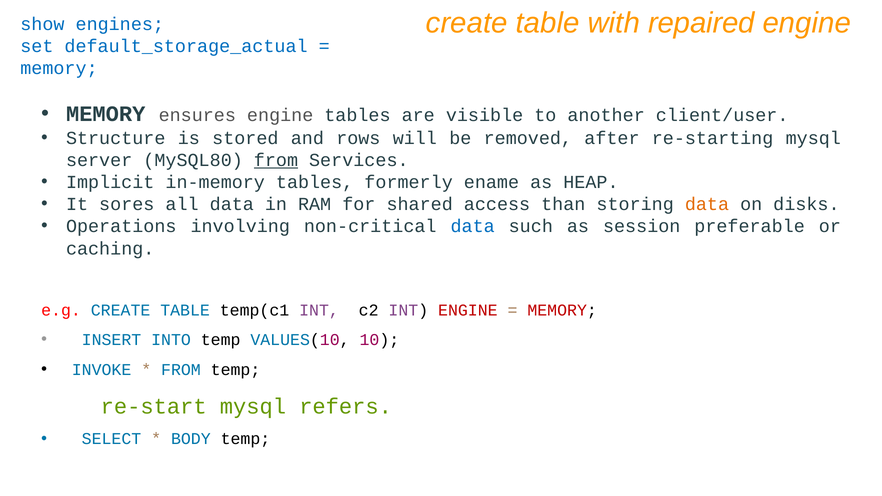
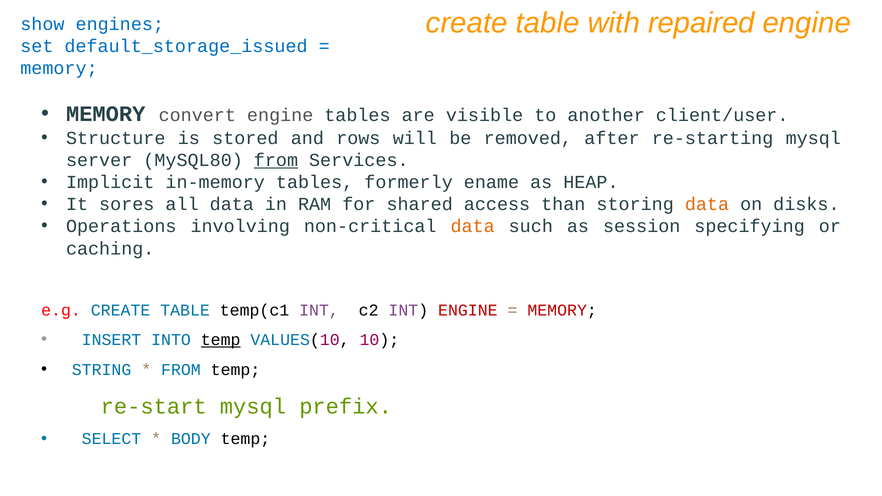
default_storage_actual: default_storage_actual -> default_storage_issued
ensures: ensures -> convert
data at (473, 226) colour: blue -> orange
preferable: preferable -> specifying
temp at (221, 340) underline: none -> present
INVOKE: INVOKE -> STRING
refers: refers -> prefix
